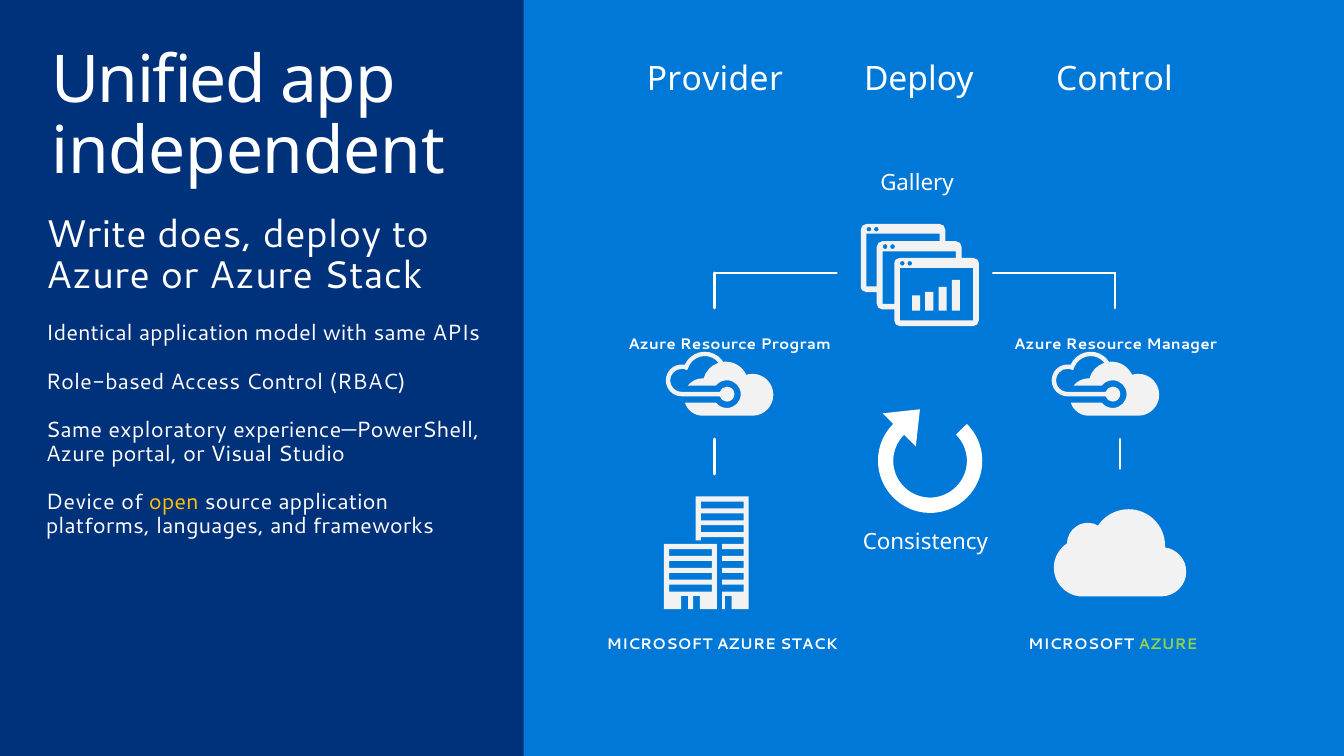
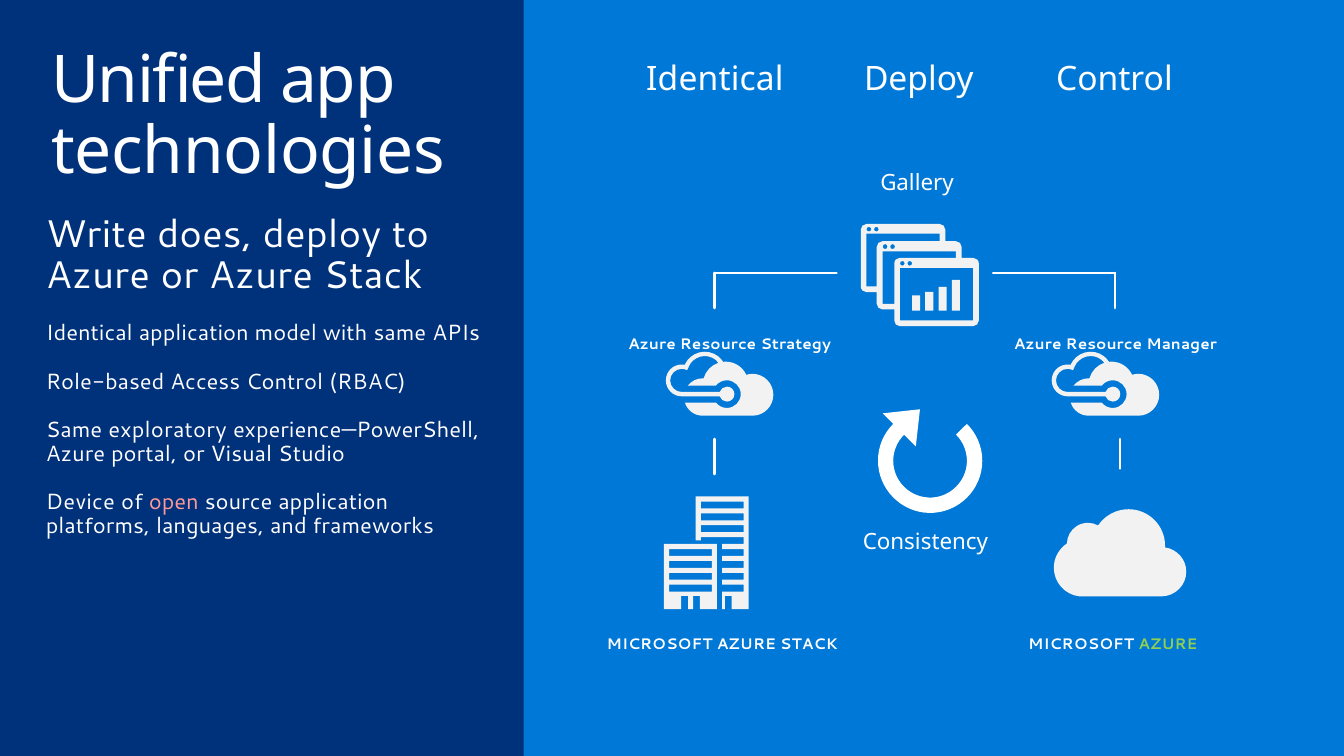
Provider at (715, 79): Provider -> Identical
independent: independent -> technologies
Program: Program -> Strategy
open colour: yellow -> pink
